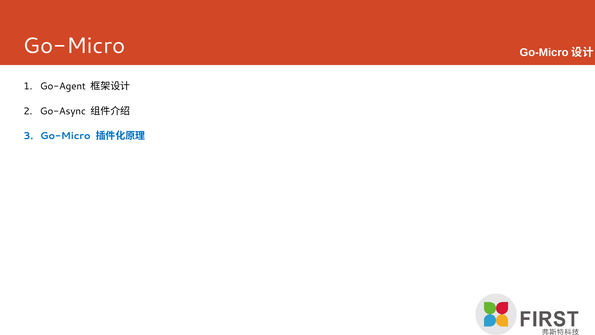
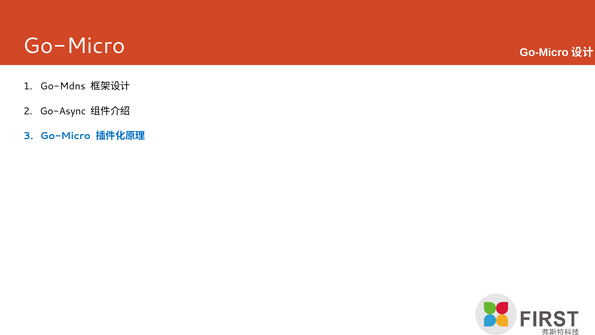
Go-Agent: Go-Agent -> Go-Mdns
